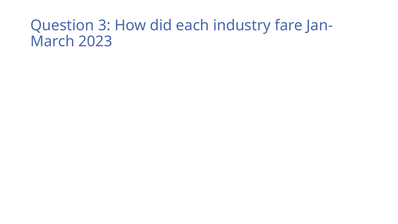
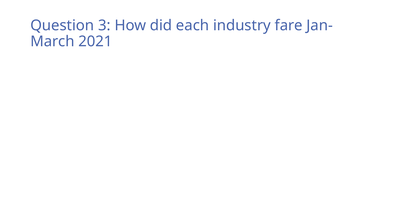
2023: 2023 -> 2021
